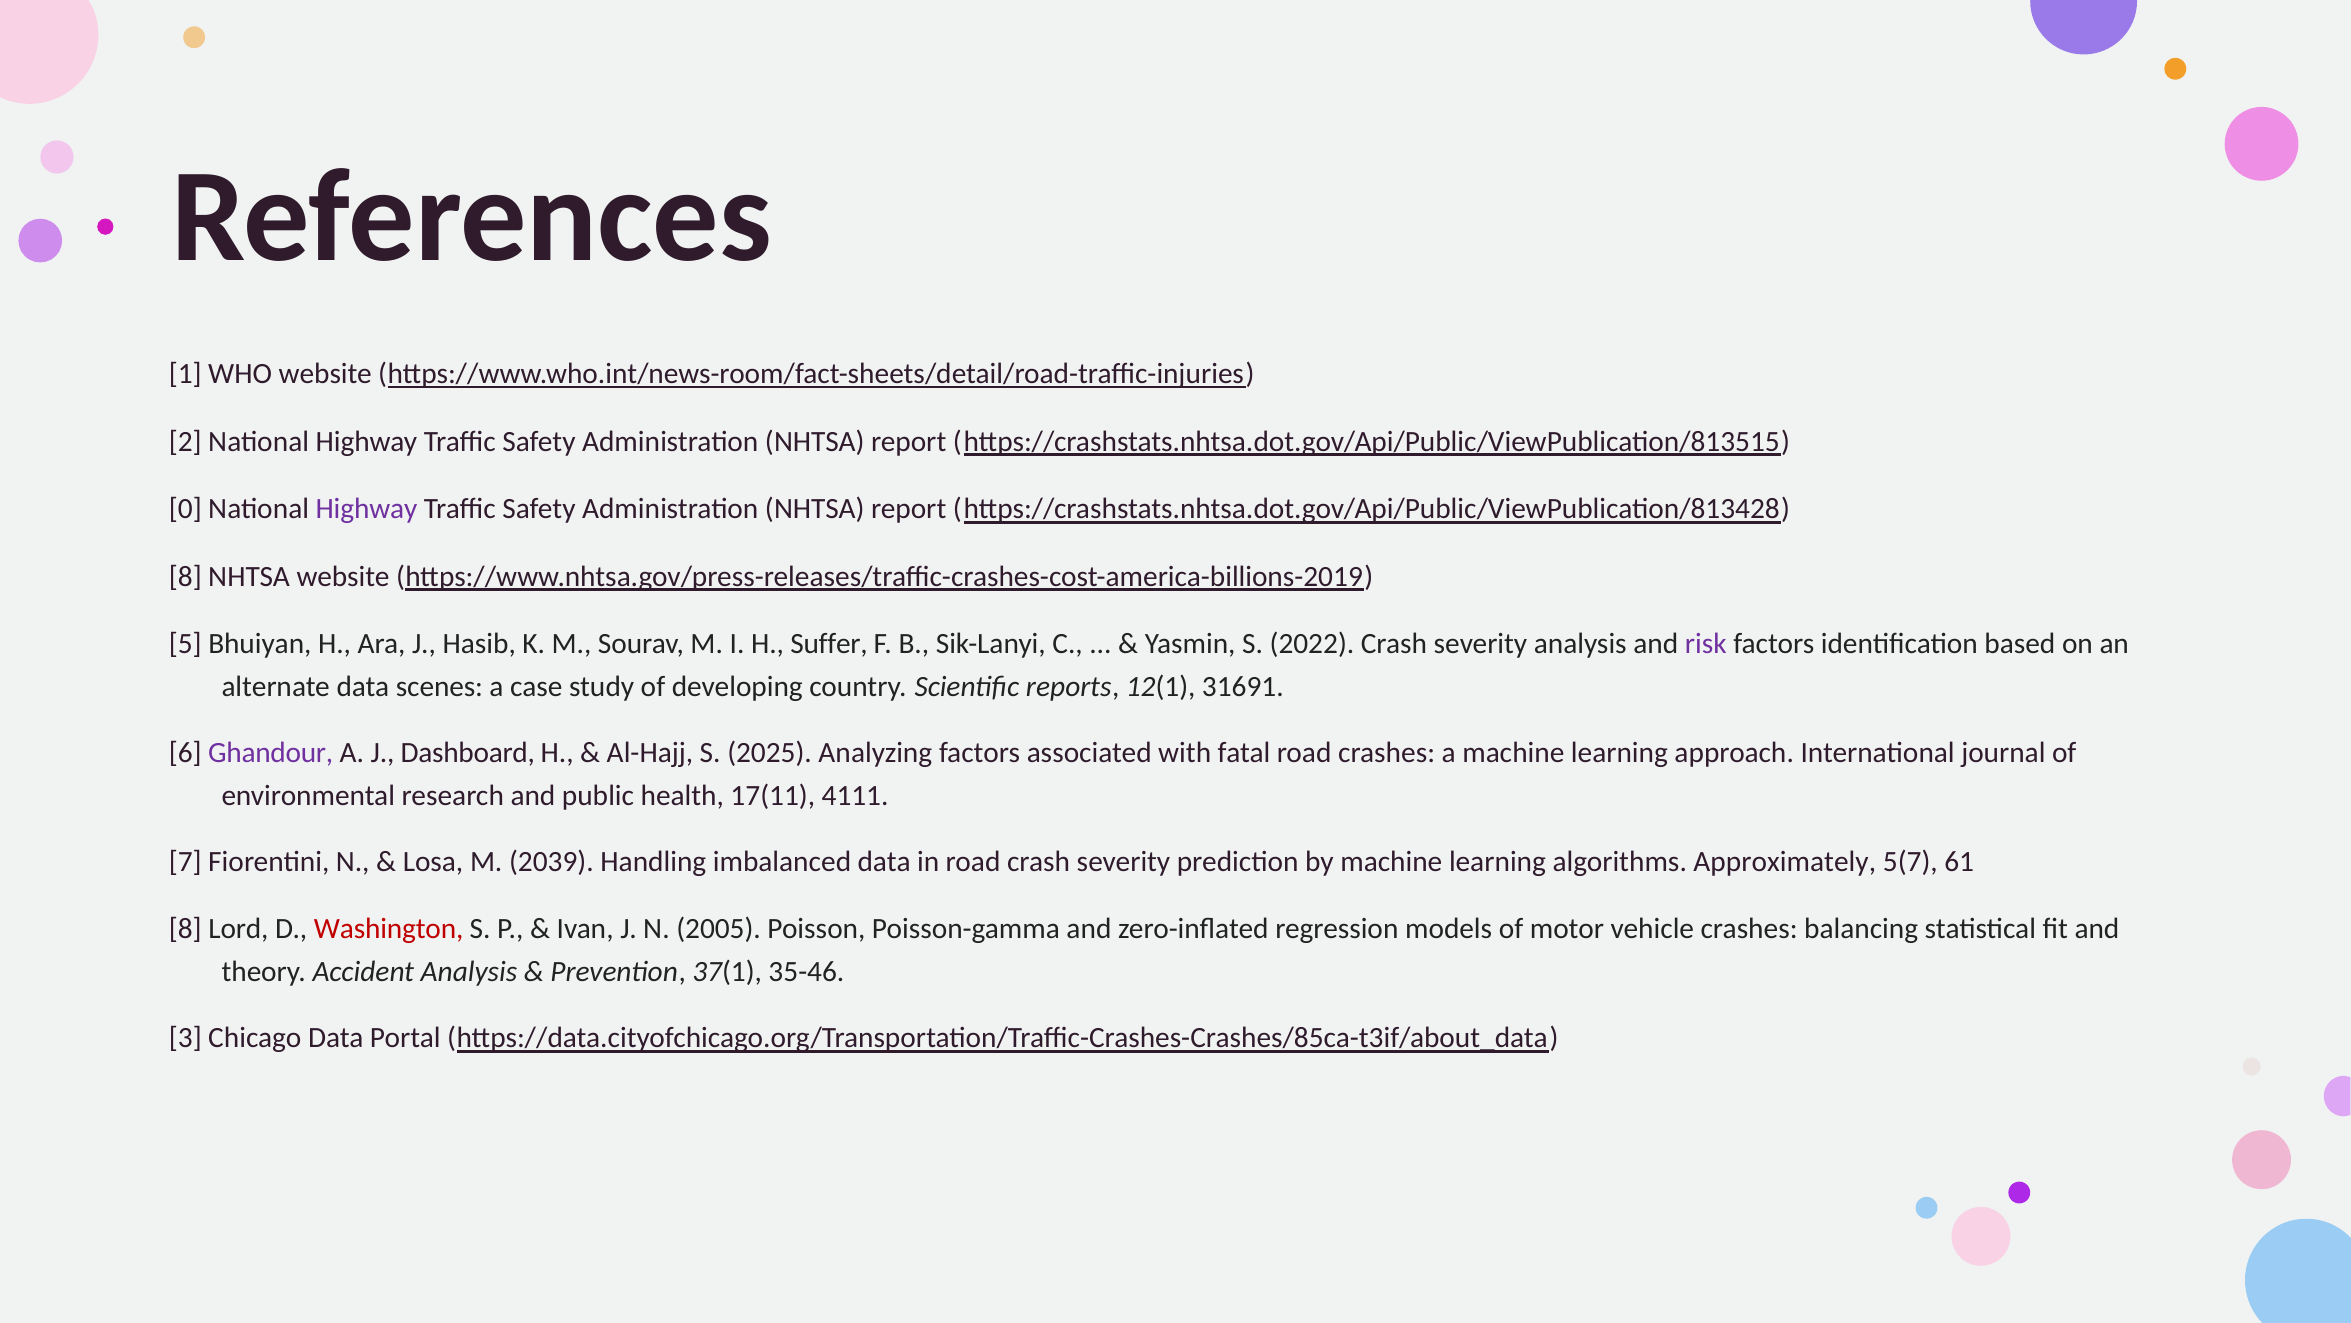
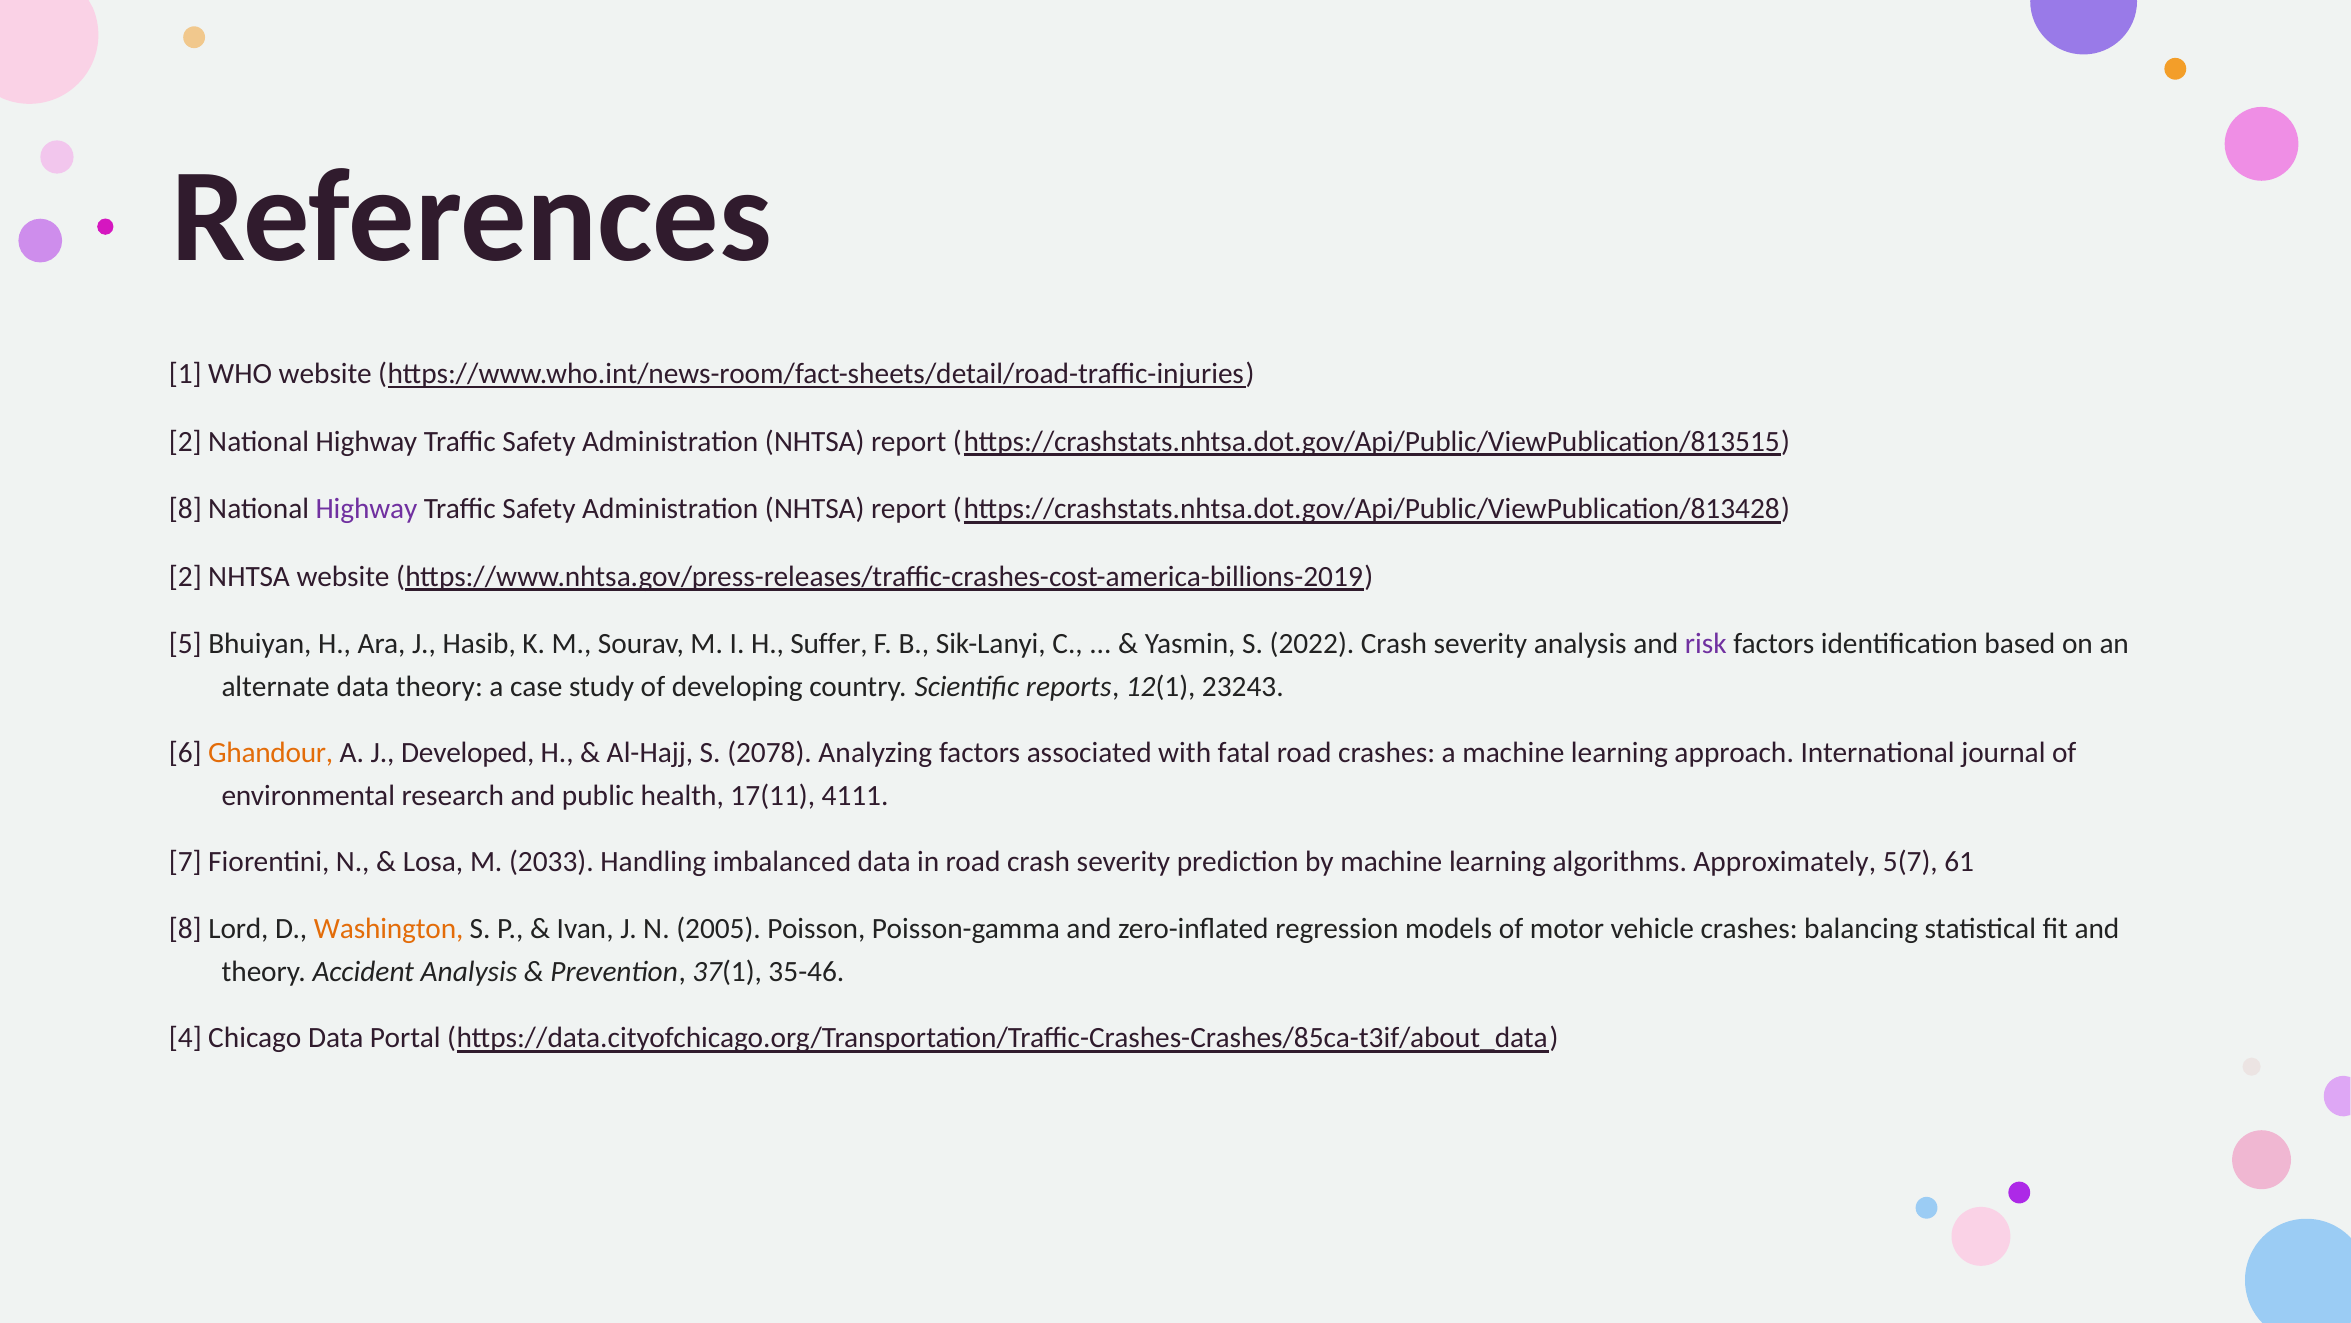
0 at (185, 509): 0 -> 8
8 at (185, 576): 8 -> 2
data scenes: scenes -> theory
31691: 31691 -> 23243
Ghandour colour: purple -> orange
Dashboard: Dashboard -> Developed
2025: 2025 -> 2078
2039: 2039 -> 2033
Washington colour: red -> orange
3: 3 -> 4
